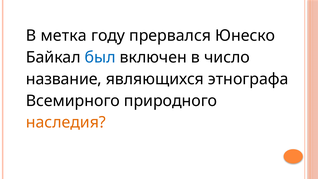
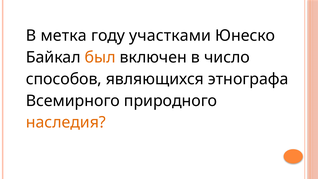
прервался: прервался -> участками
был colour: blue -> orange
название: название -> способов
